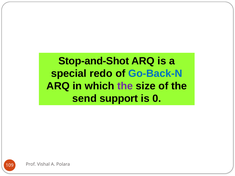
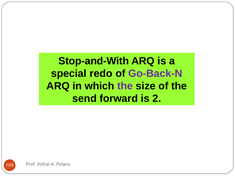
Stop-and-Shot: Stop-and-Shot -> Stop-and-With
Go-Back-N colour: blue -> purple
support: support -> forward
0: 0 -> 2
